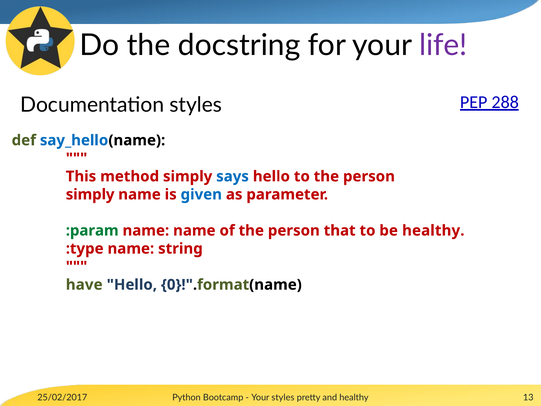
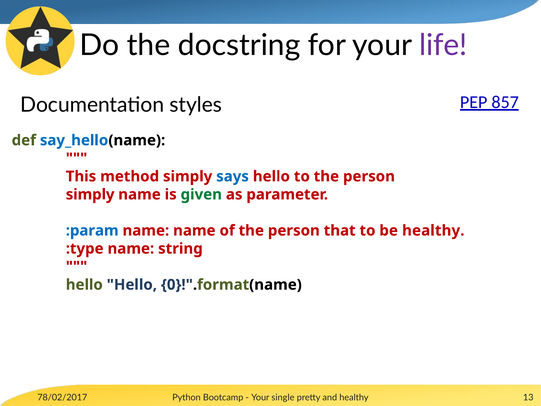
288: 288 -> 857
given colour: blue -> green
:param colour: green -> blue
have at (84, 285): have -> hello
25/02/2017: 25/02/2017 -> 78/02/2017
Your styles: styles -> single
